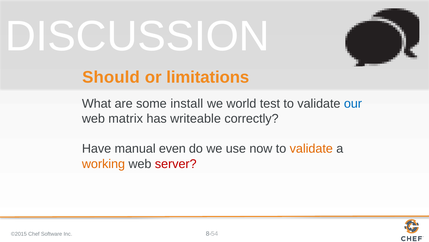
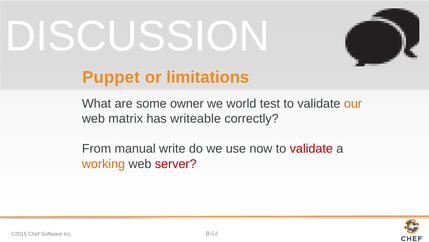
Should: Should -> Puppet
install: install -> owner
our colour: blue -> orange
Have: Have -> From
even: even -> write
validate at (311, 148) colour: orange -> red
